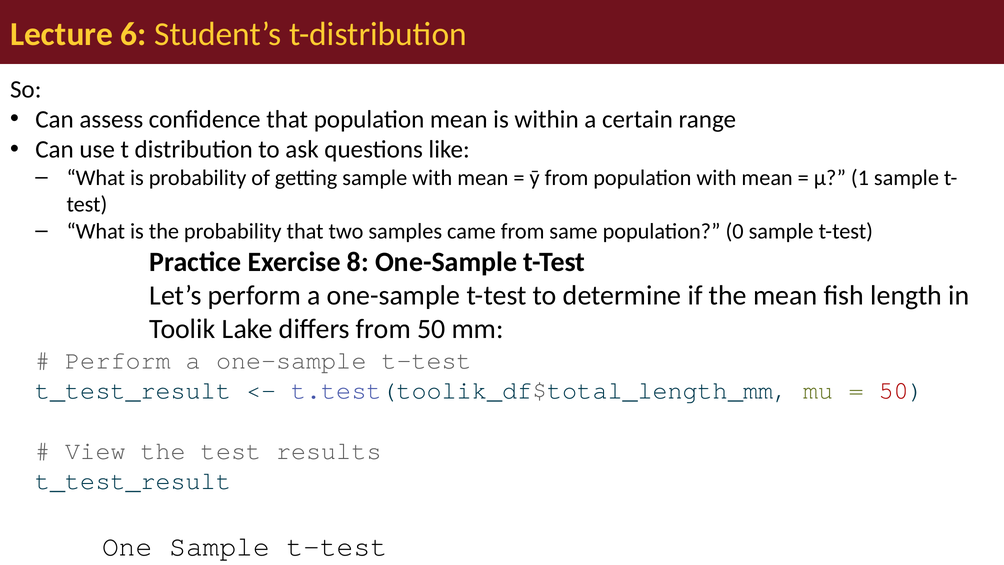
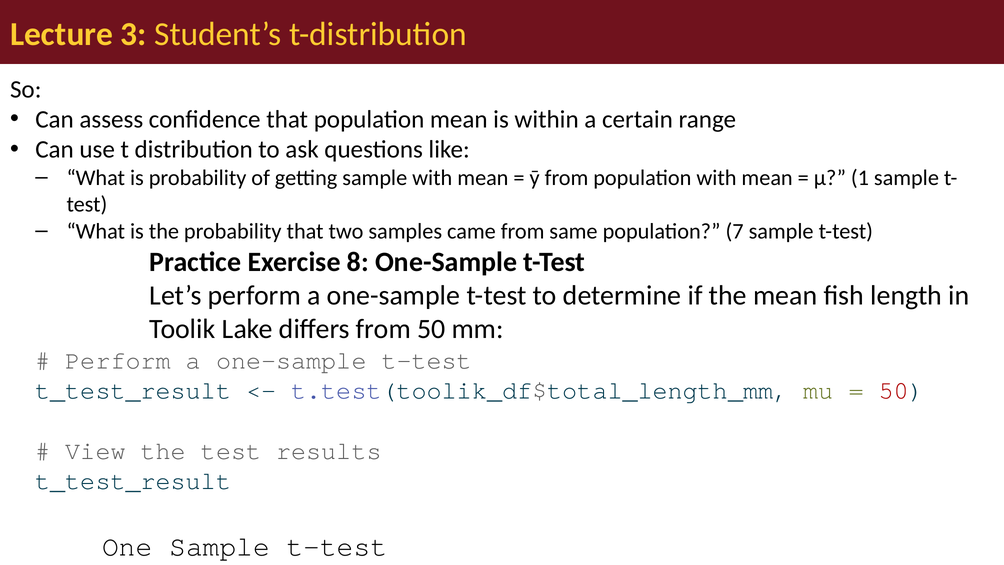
Lecture 6: 6 -> 3
0: 0 -> 7
